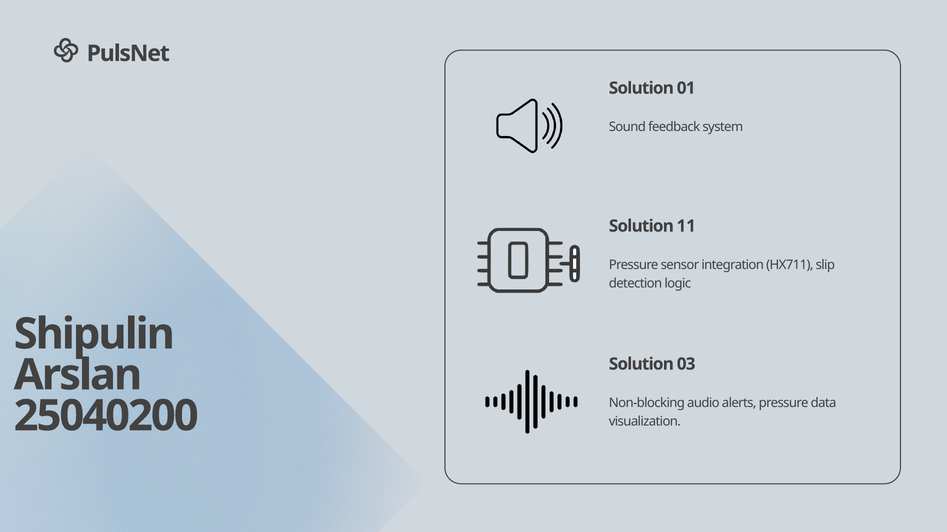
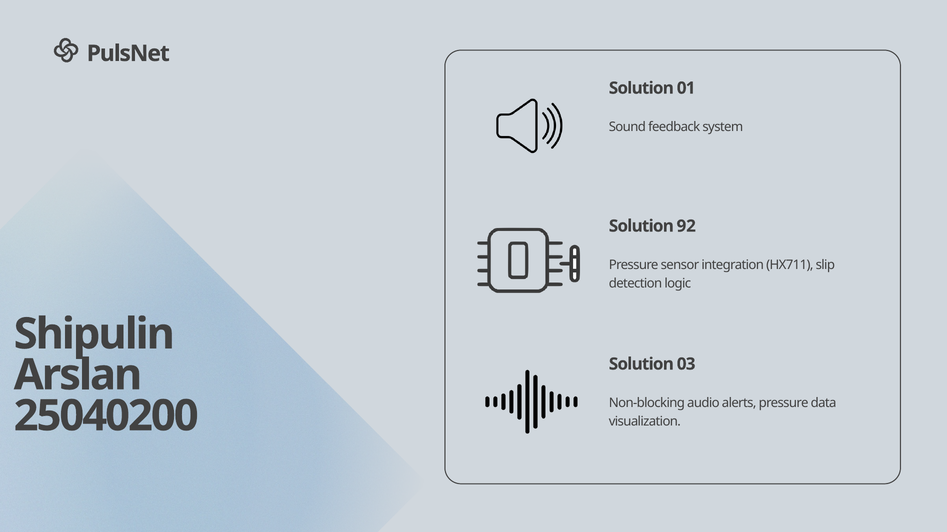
11: 11 -> 92
